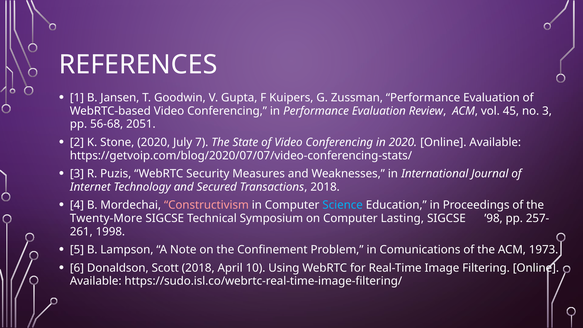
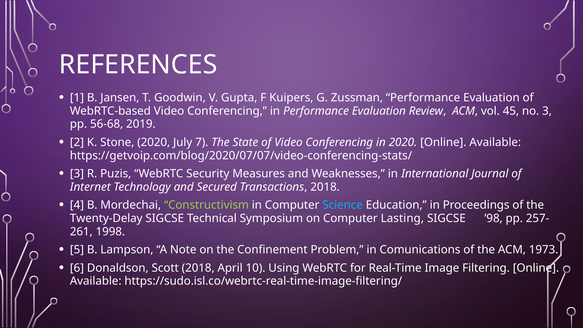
2051: 2051 -> 2019
Constructivism colour: pink -> light green
Twenty-More: Twenty-More -> Twenty-Delay
